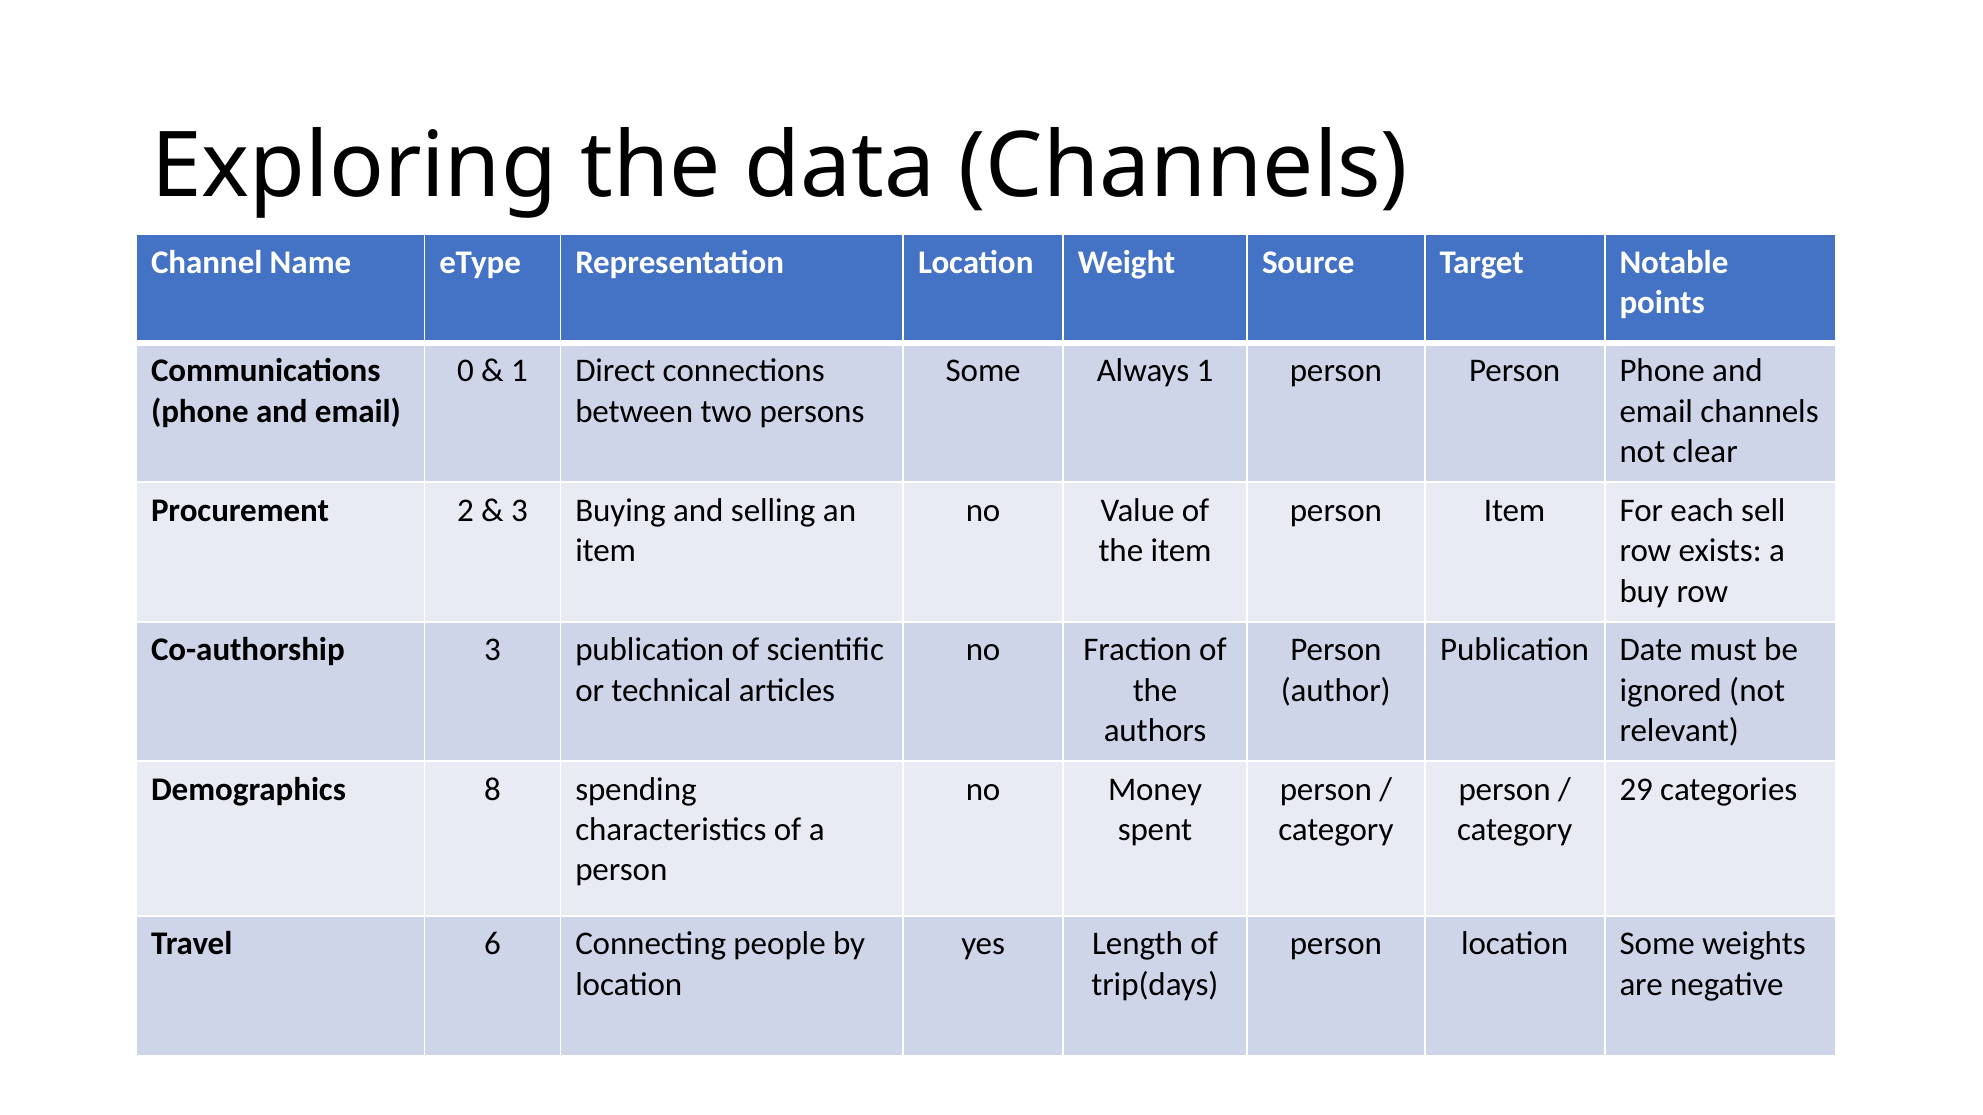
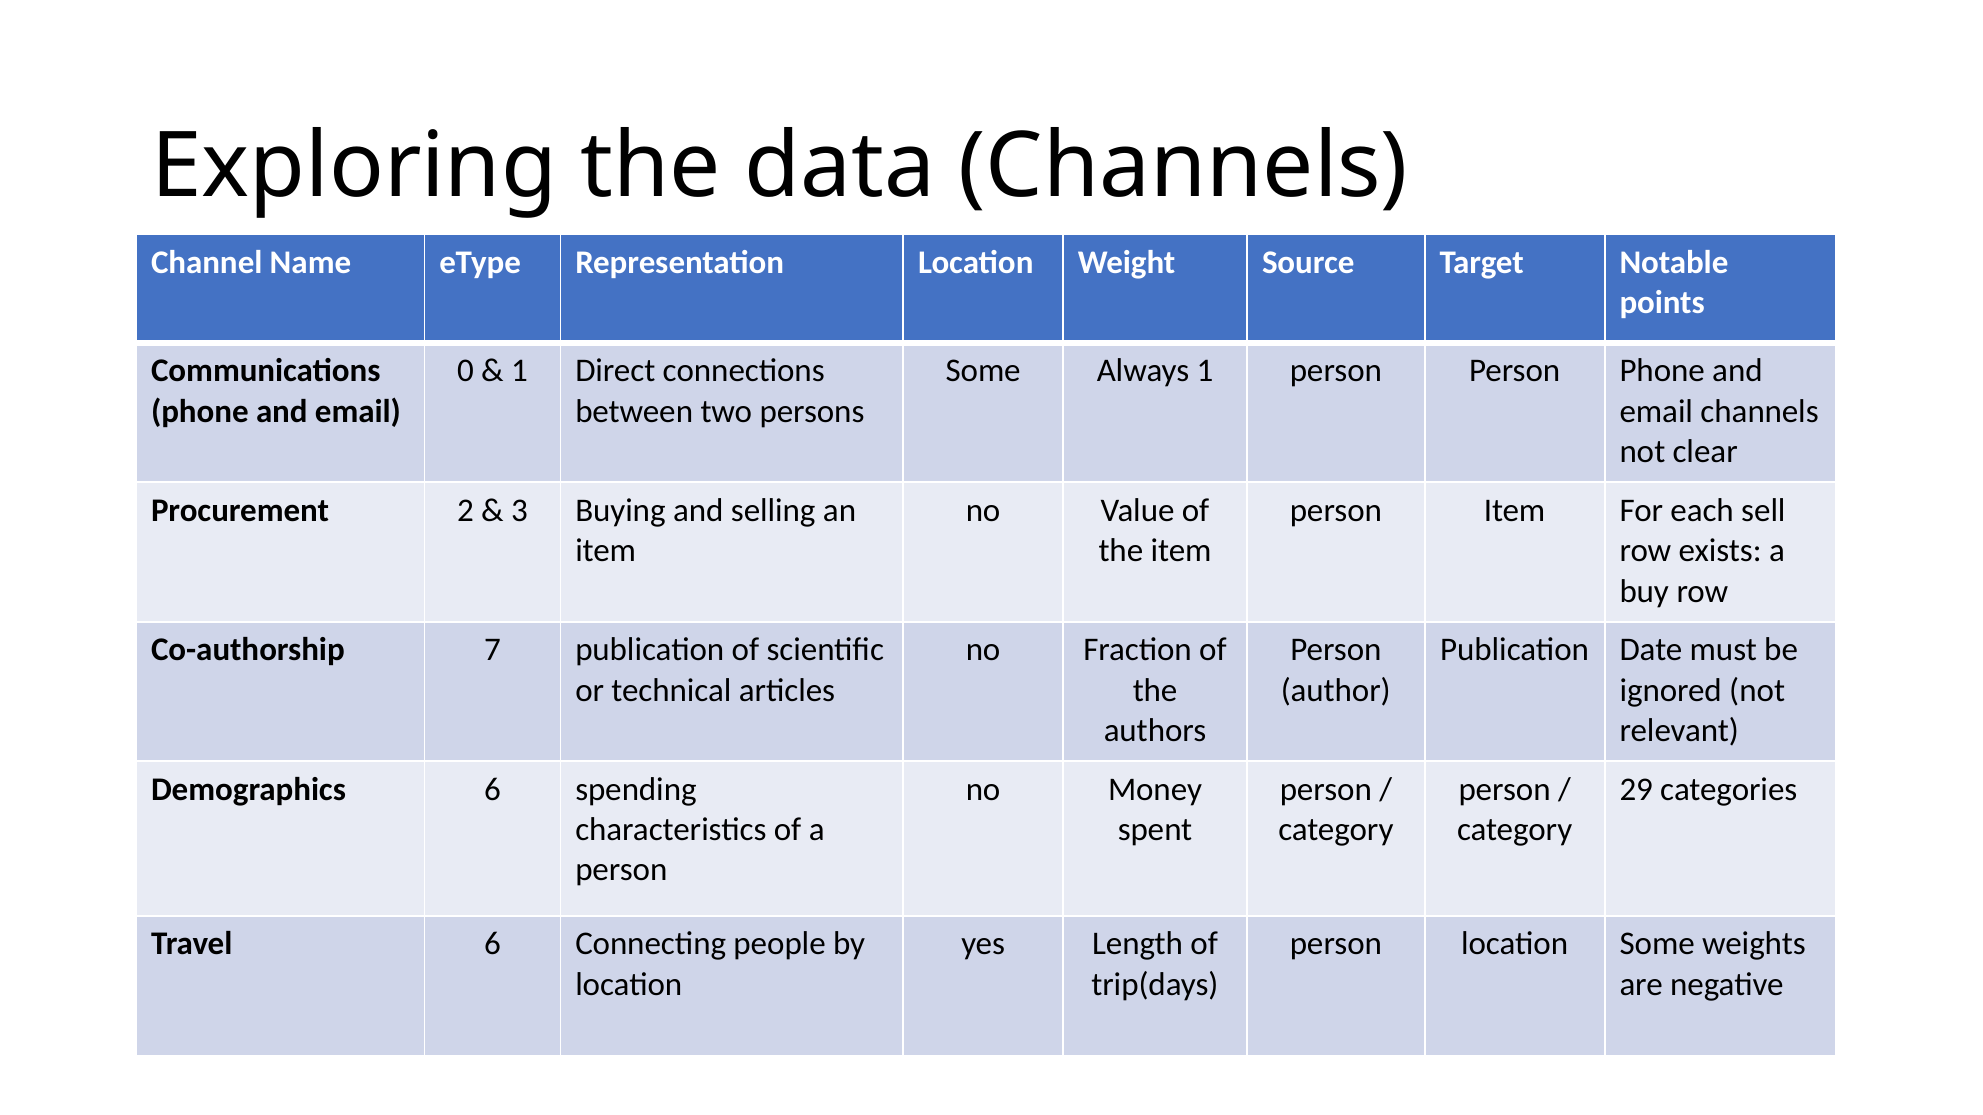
Co-authorship 3: 3 -> 7
Demographics 8: 8 -> 6
